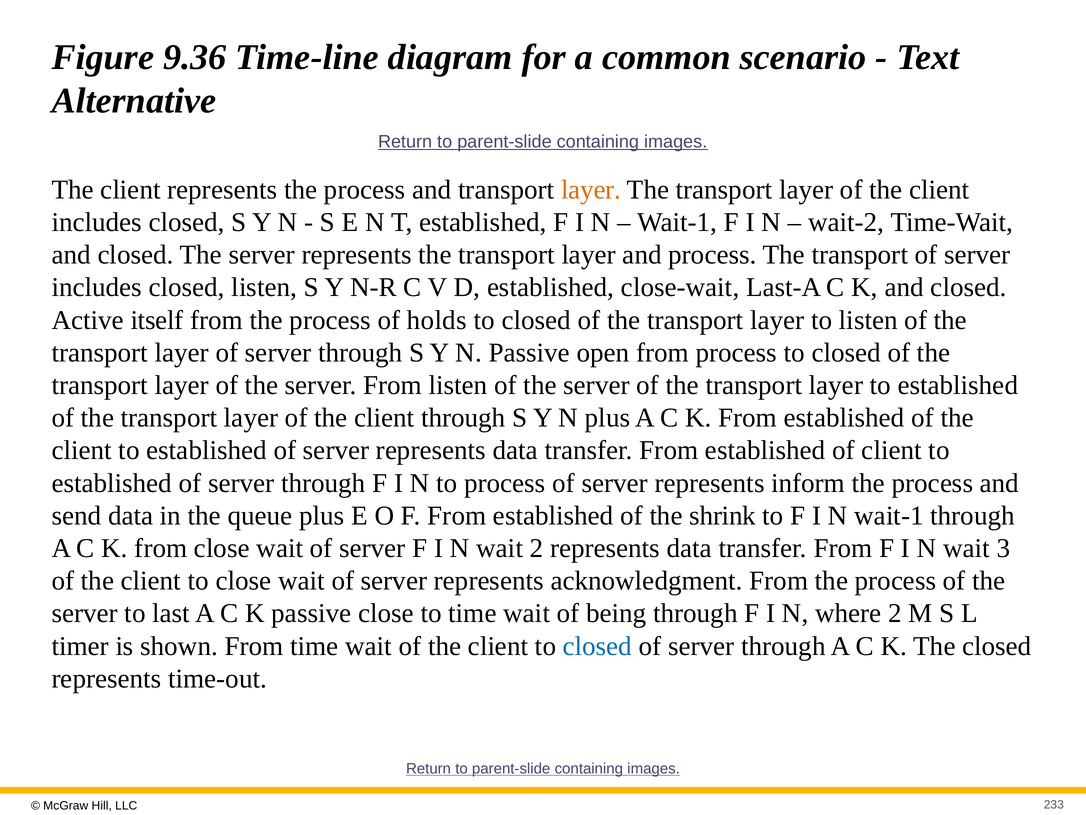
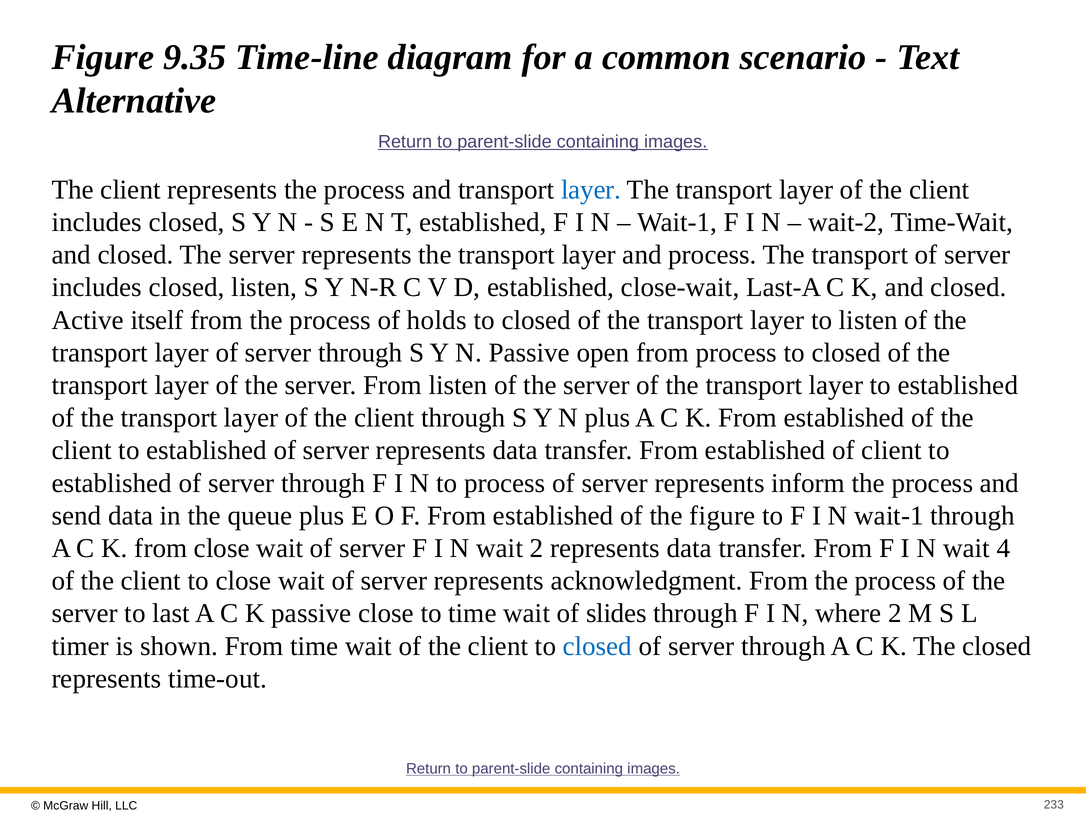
9.36: 9.36 -> 9.35
layer at (591, 190) colour: orange -> blue
the shrink: shrink -> figure
3: 3 -> 4
being: being -> slides
